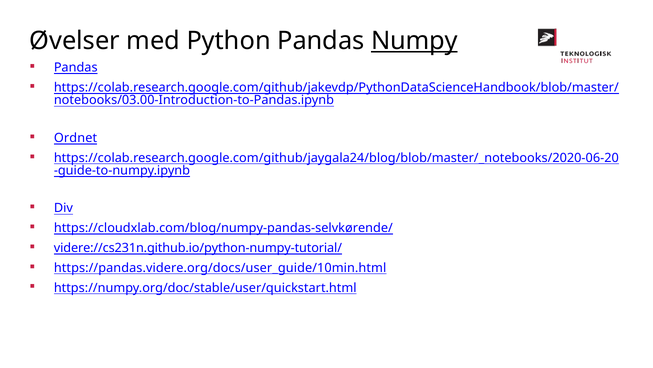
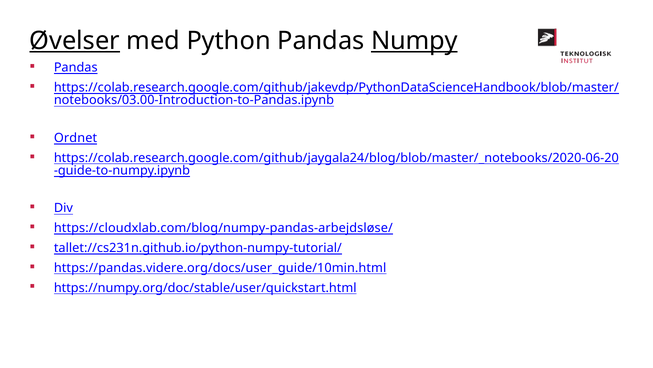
Øvelser underline: none -> present
https://cloudxlab.com/blog/numpy-pandas-selvkørende/: https://cloudxlab.com/blog/numpy-pandas-selvkørende/ -> https://cloudxlab.com/blog/numpy-pandas-arbejdsløse/
videre://cs231n.github.io/python-numpy-tutorial/: videre://cs231n.github.io/python-numpy-tutorial/ -> tallet://cs231n.github.io/python-numpy-tutorial/
